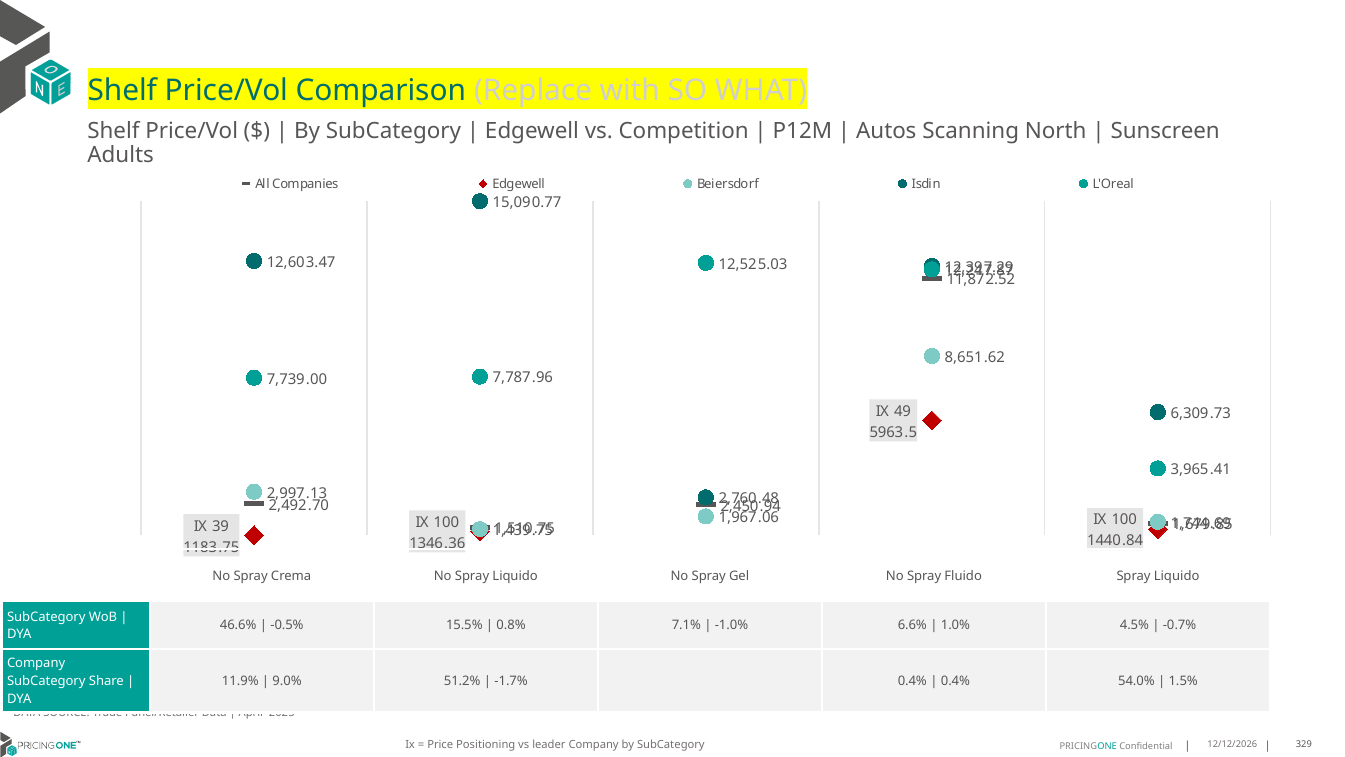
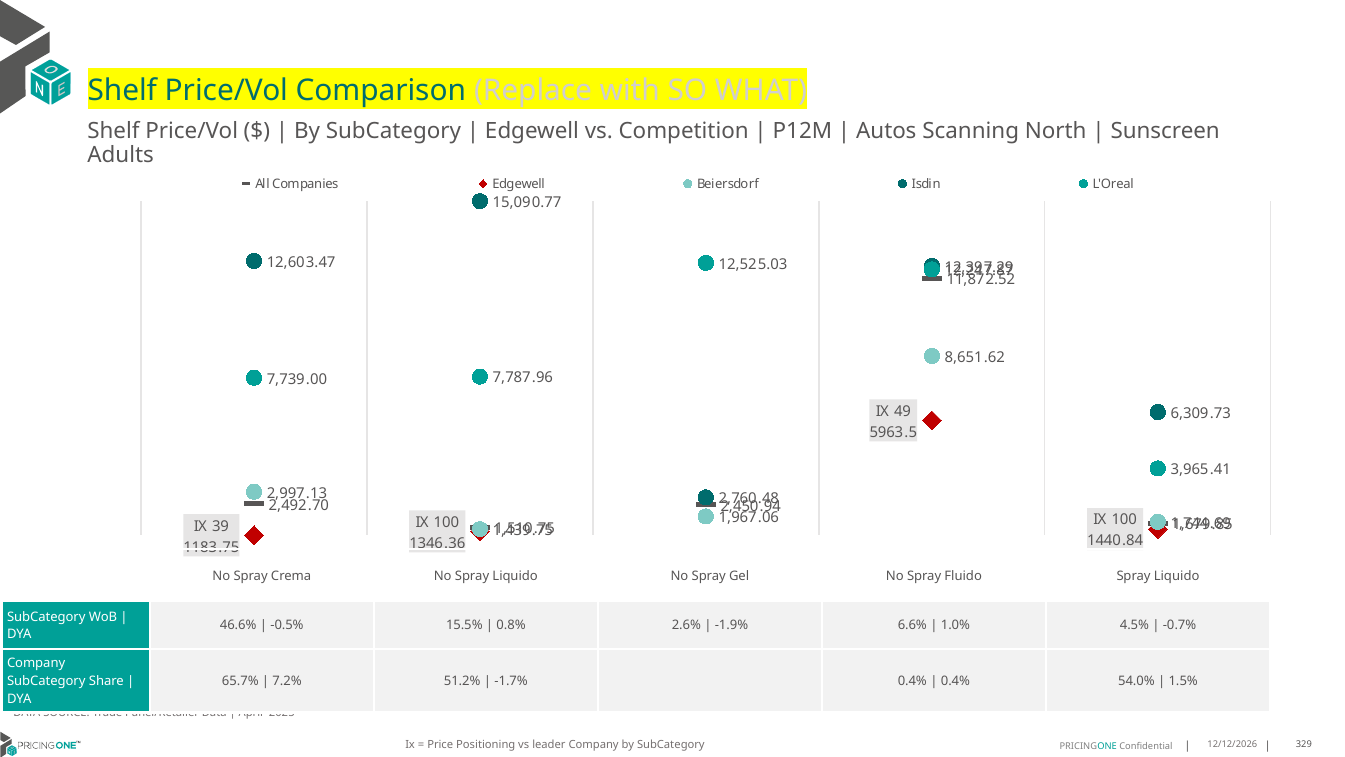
7.1%: 7.1% -> 2.6%
-1.0%: -1.0% -> -1.9%
11.9%: 11.9% -> 65.7%
9.0%: 9.0% -> 7.2%
